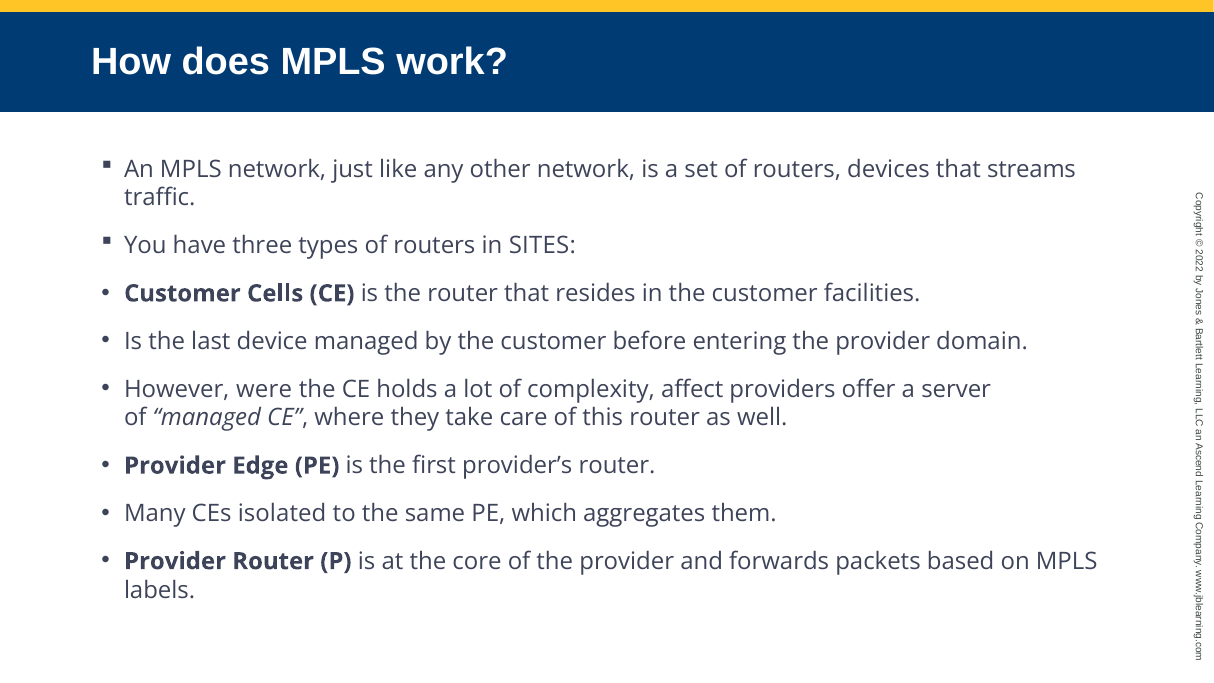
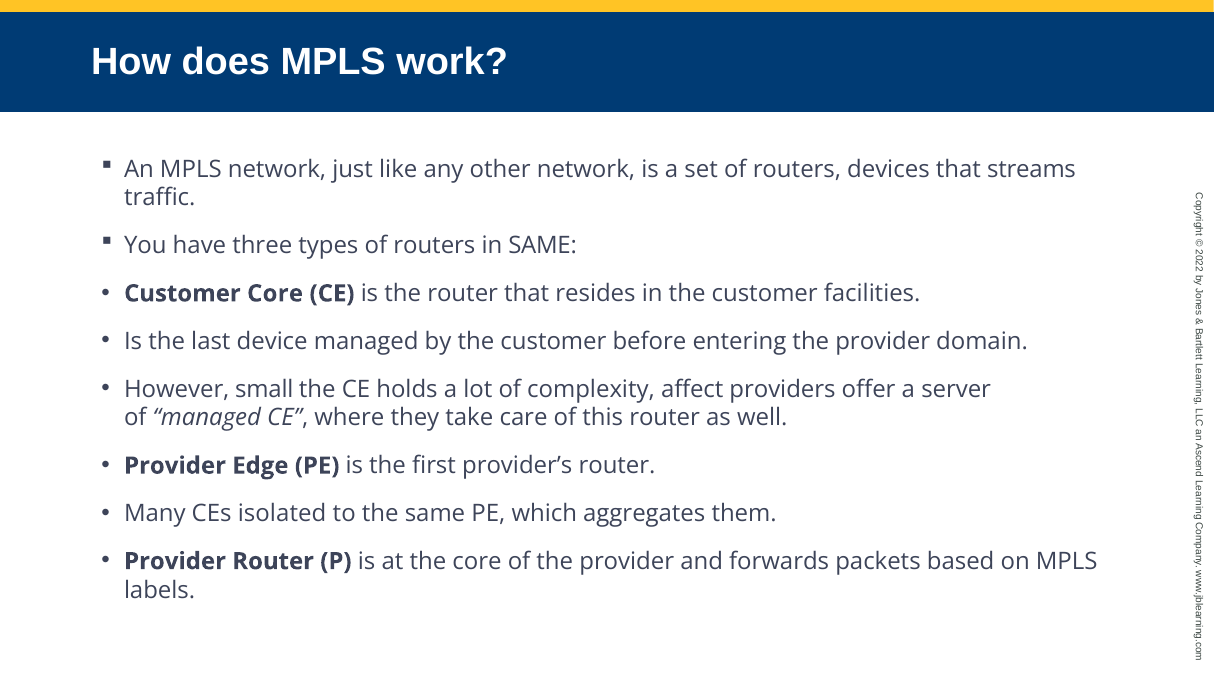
in SITES: SITES -> SAME
Customer Cells: Cells -> Core
were: were -> small
